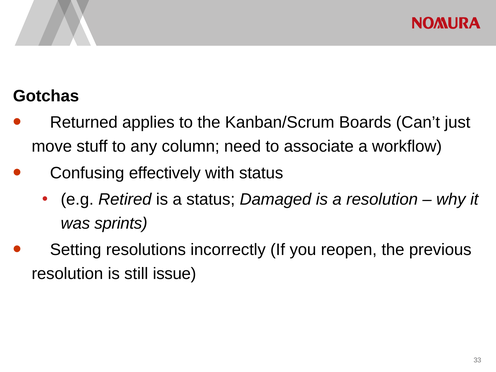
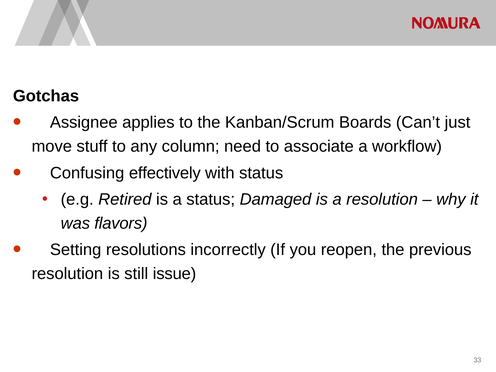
Returned: Returned -> Assignee
sprints: sprints -> flavors
